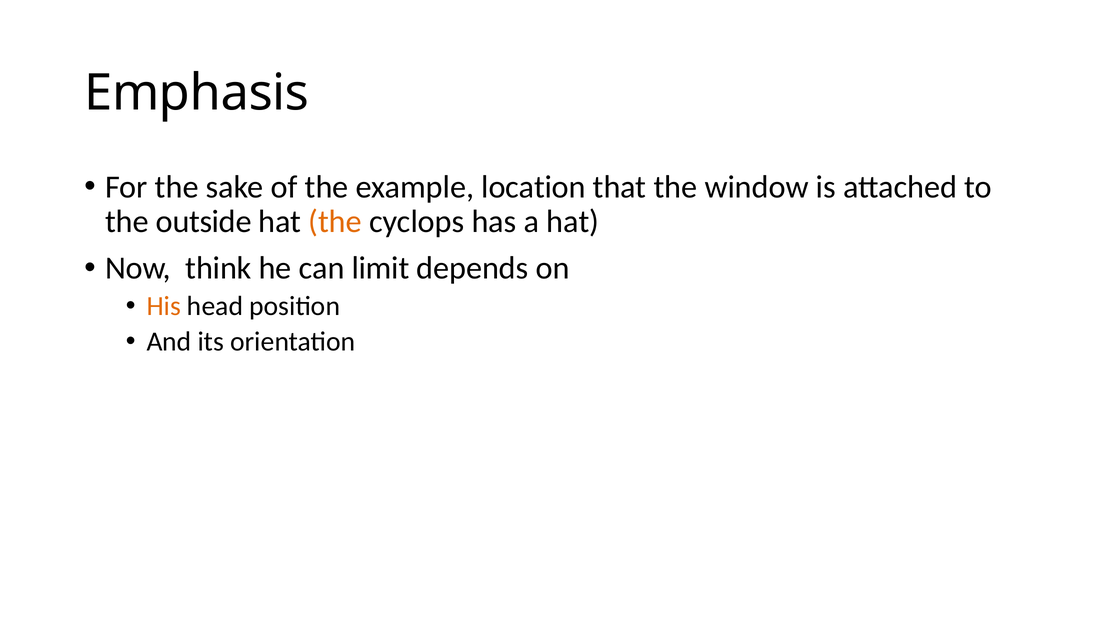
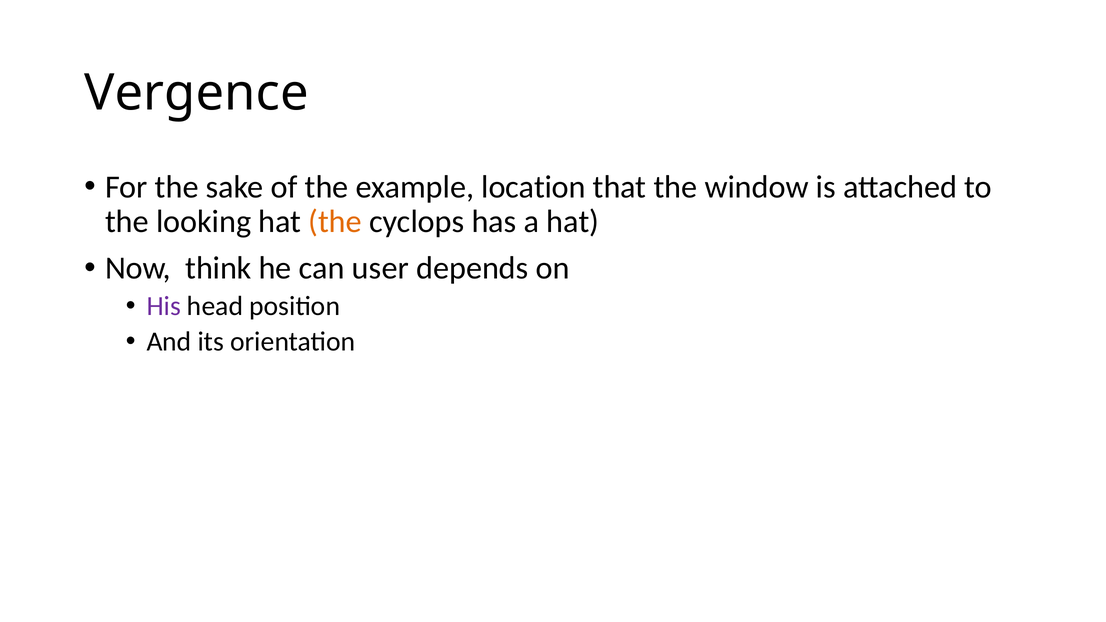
Emphasis: Emphasis -> Vergence
outside: outside -> looking
limit: limit -> user
His colour: orange -> purple
